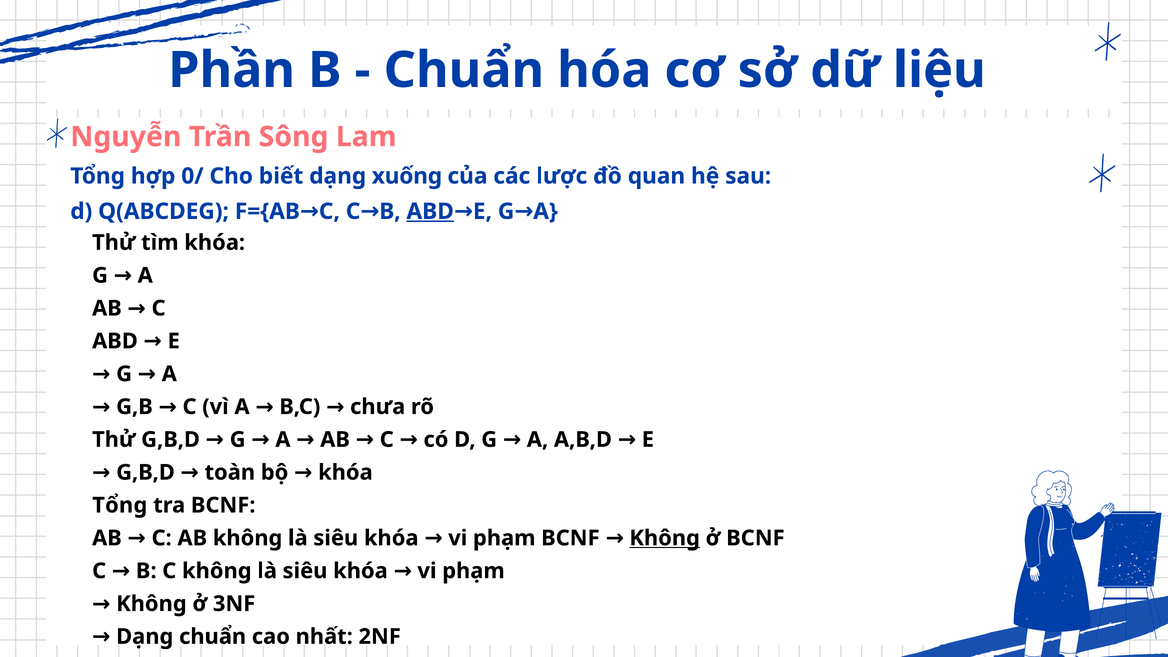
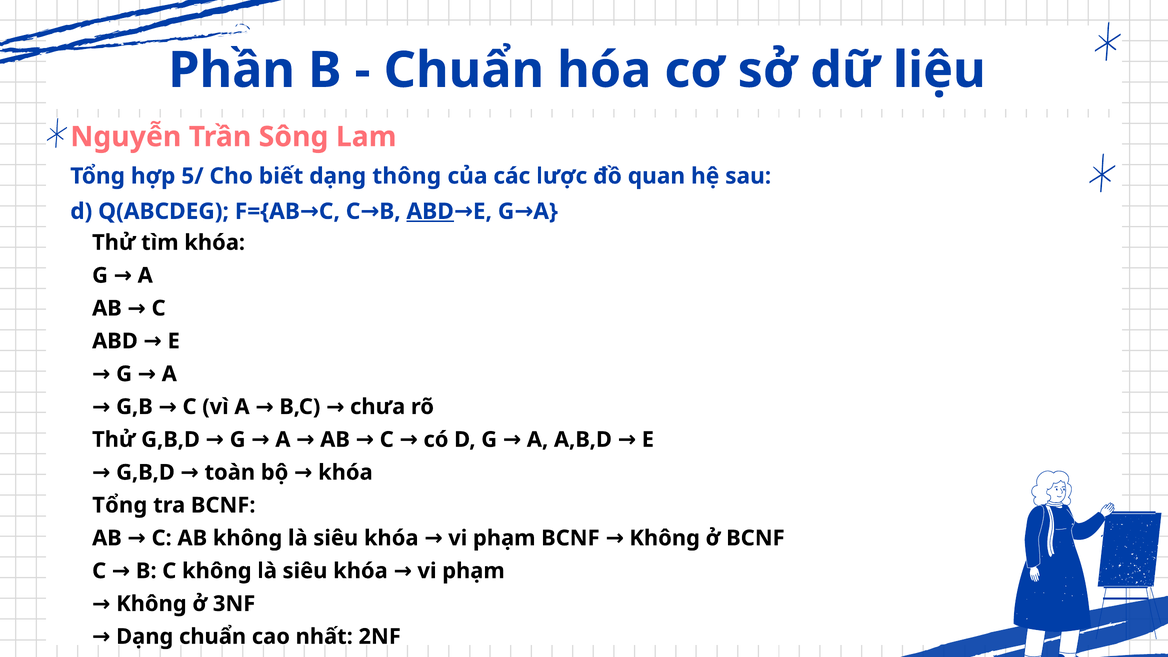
0/: 0/ -> 5/
xuống: xuống -> thông
Không at (665, 538) underline: present -> none
